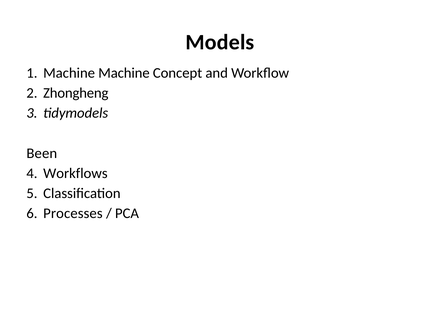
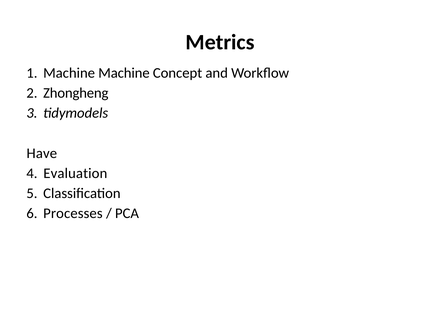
Models: Models -> Metrics
Been: Been -> Have
Workflows: Workflows -> Evaluation
